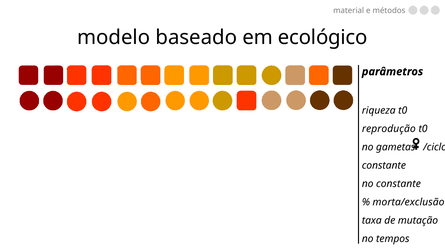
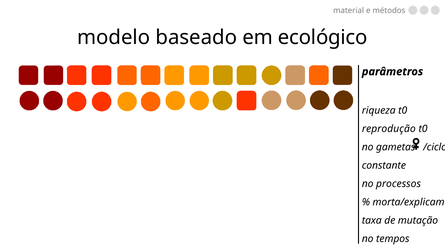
no constante: constante -> processos
morta/exclusão: morta/exclusão -> morta/explicam
